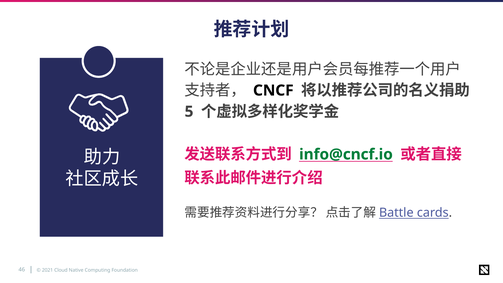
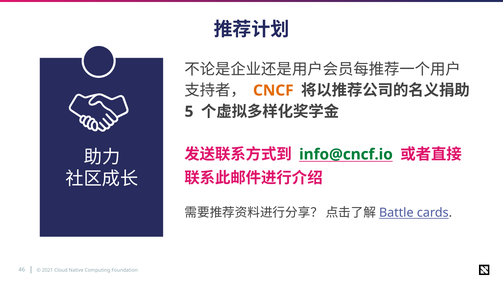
CNCF colour: black -> orange
